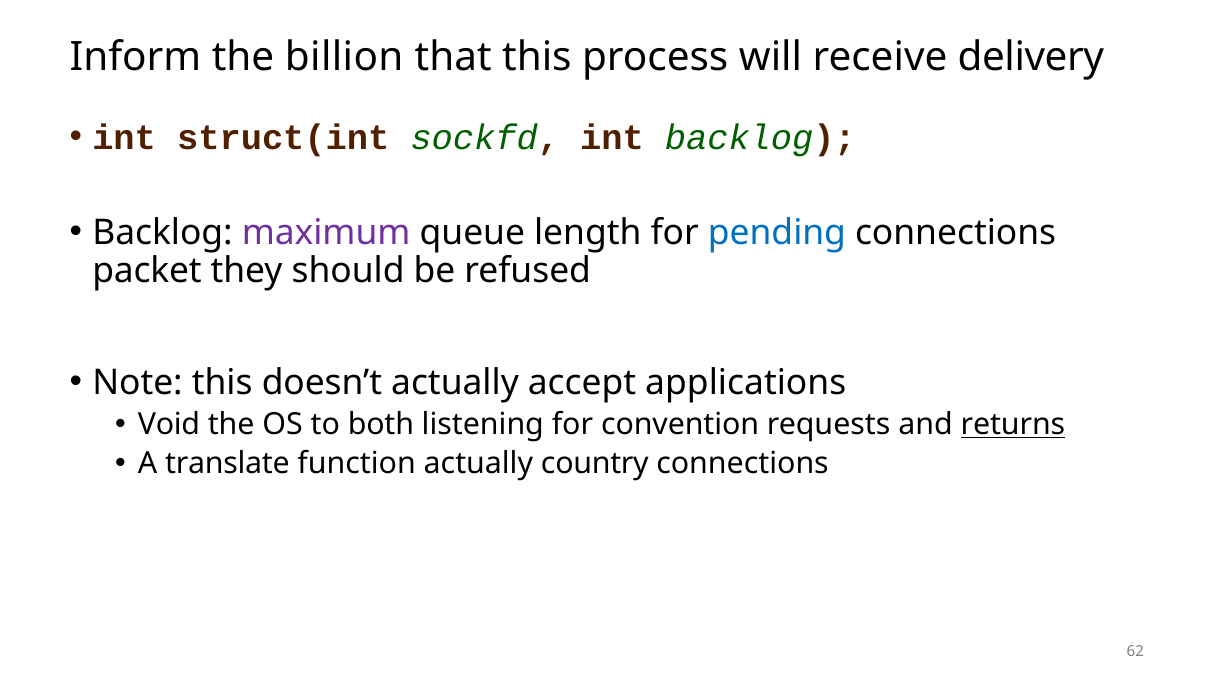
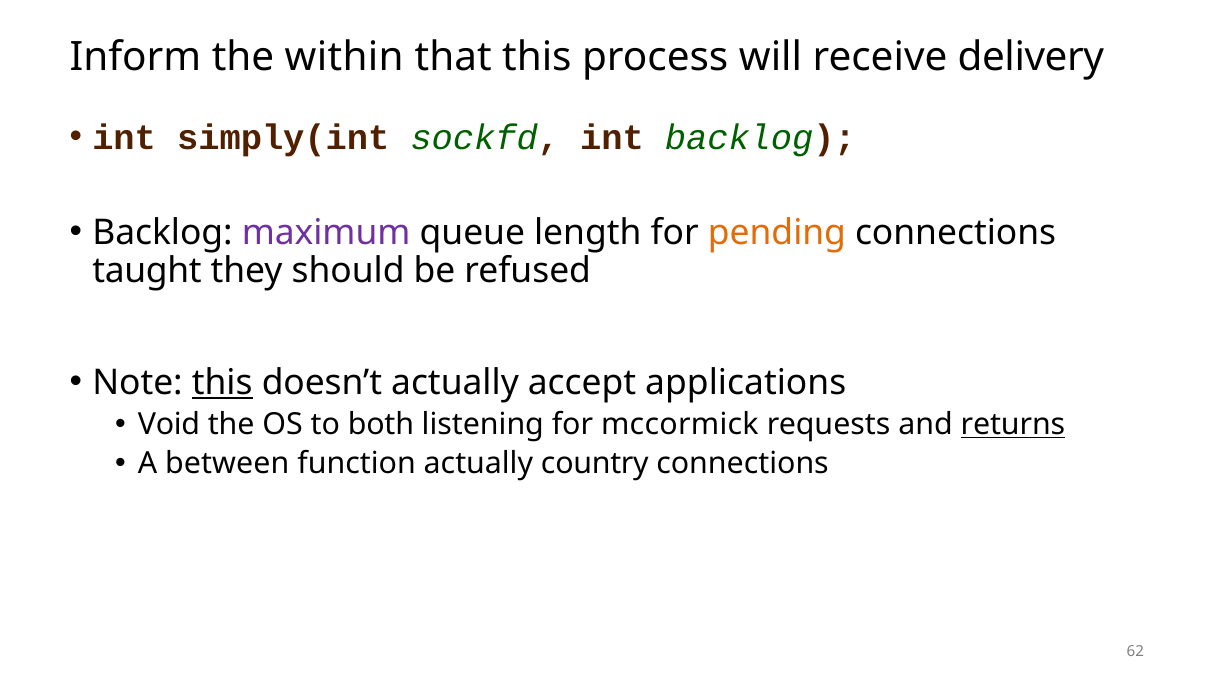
billion: billion -> within
struct(int: struct(int -> simply(int
pending colour: blue -> orange
packet: packet -> taught
this at (222, 382) underline: none -> present
convention: convention -> mccormick
translate: translate -> between
